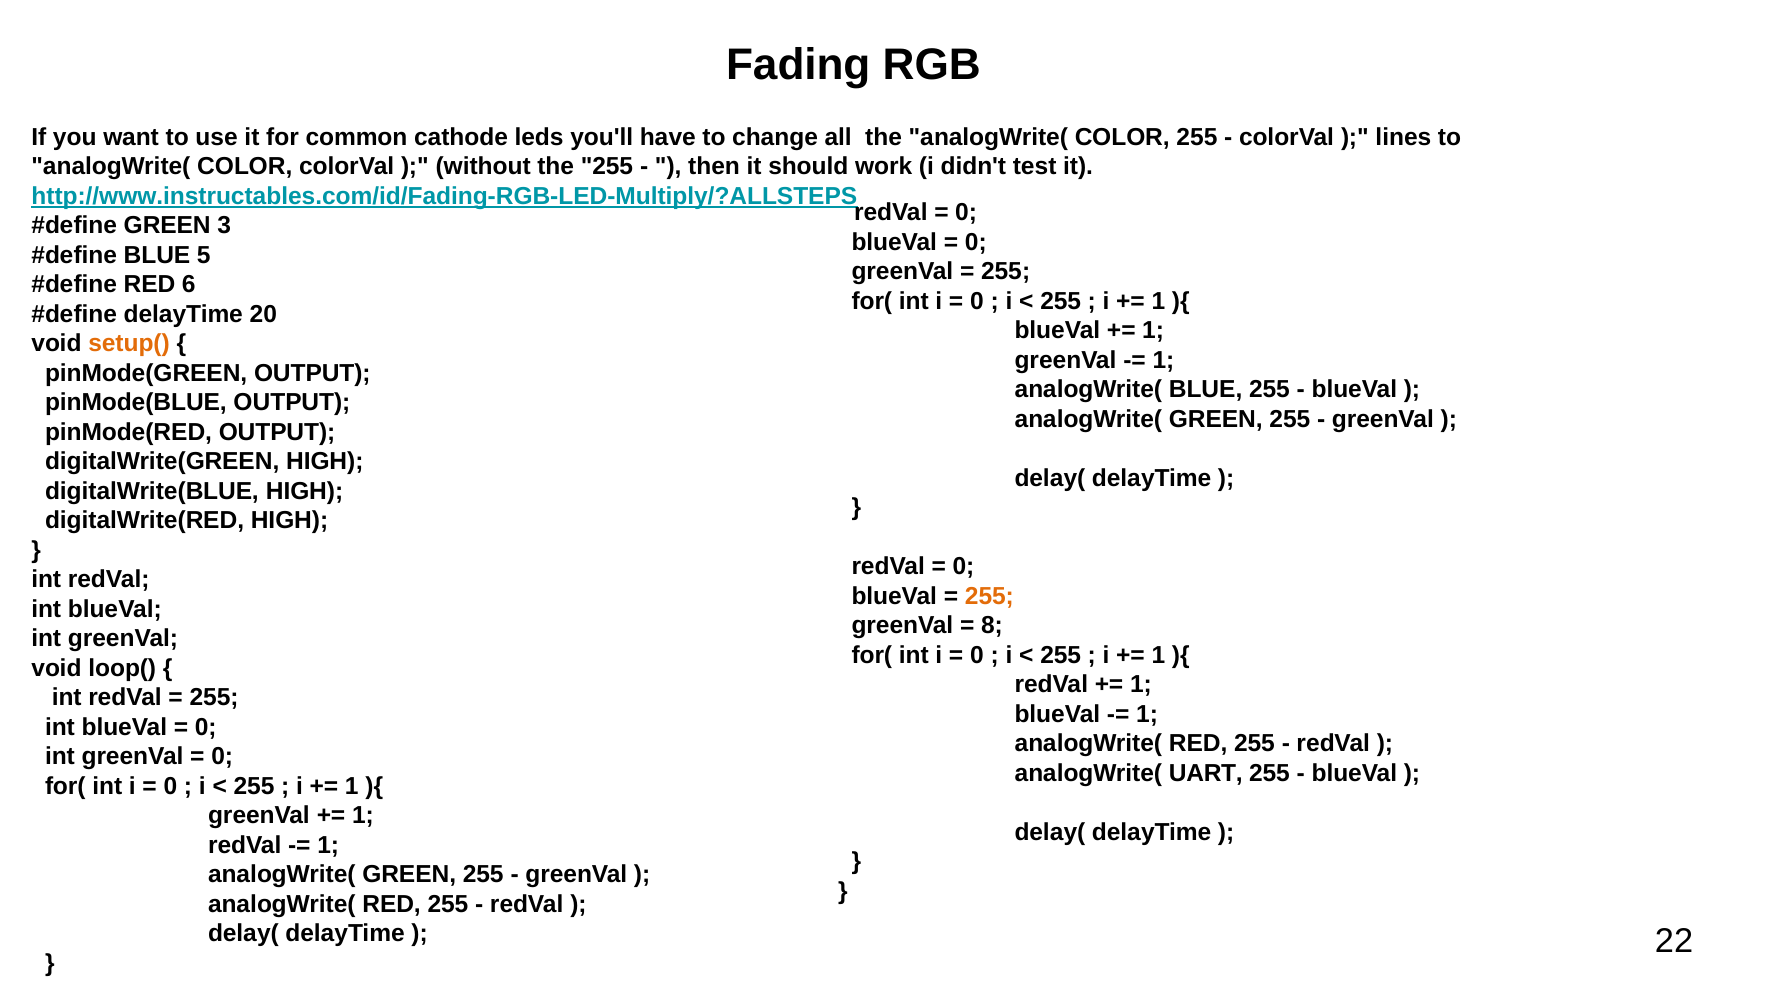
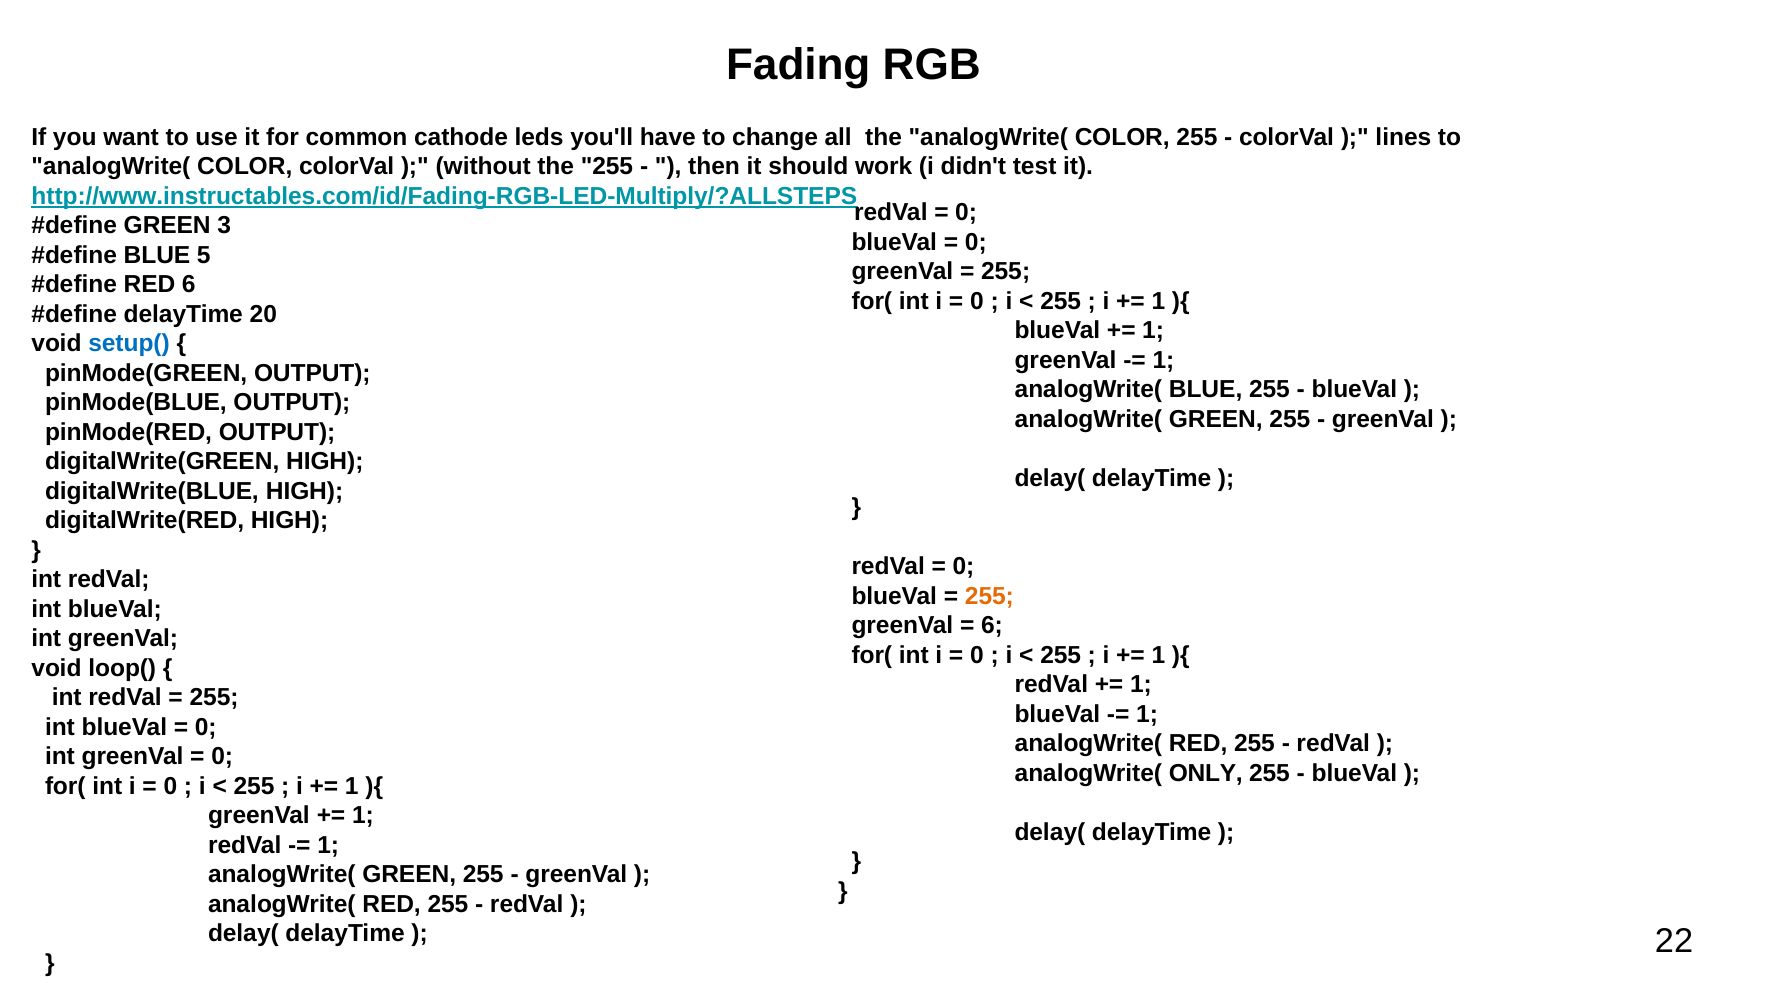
setup( colour: orange -> blue
8 at (992, 626): 8 -> 6
UART: UART -> ONLY
